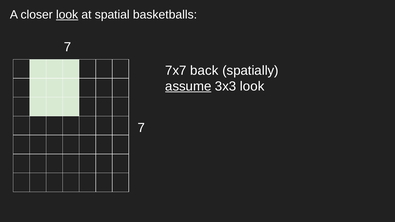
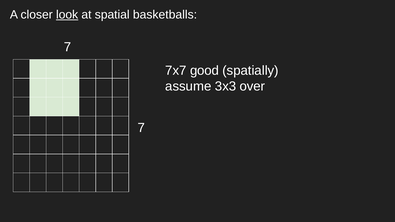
back: back -> good
assume underline: present -> none
3x3 look: look -> over
